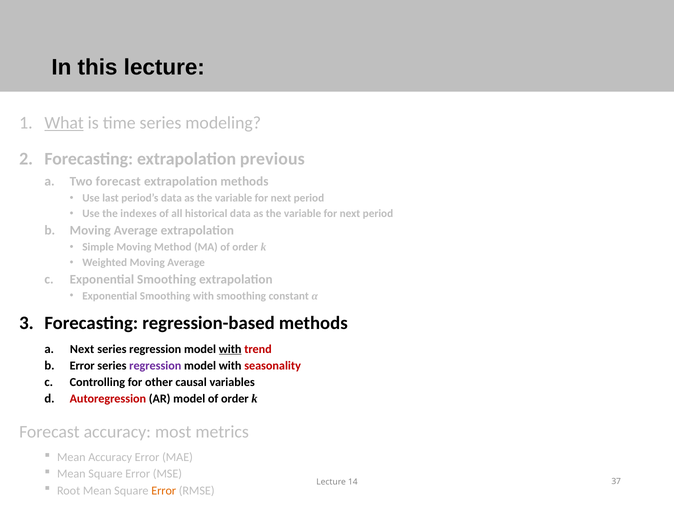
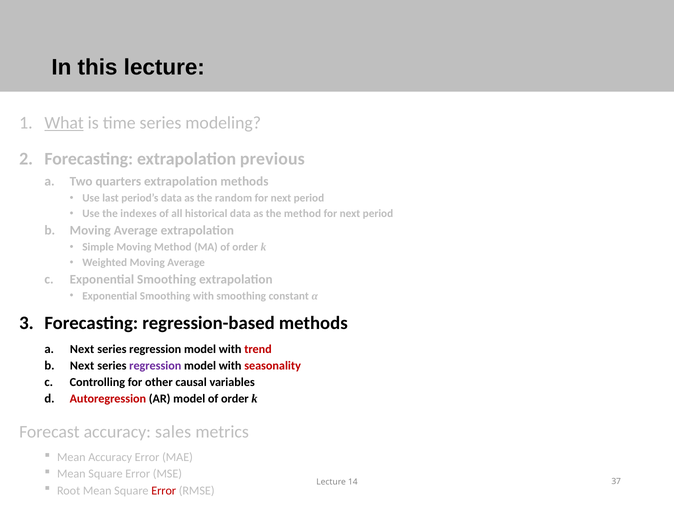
Two forecast: forecast -> quarters
variable at (234, 198): variable -> random
variable at (303, 214): variable -> method
with at (230, 349) underline: present -> none
Error at (82, 366): Error -> Next
most: most -> sales
Error at (164, 491) colour: orange -> red
